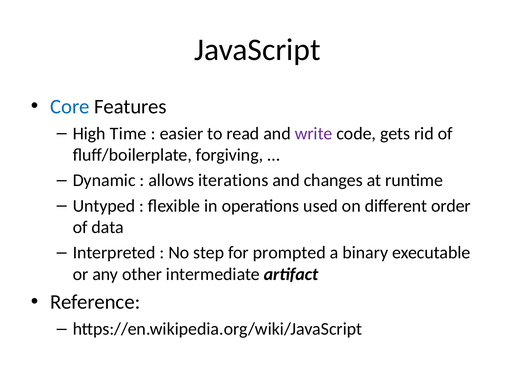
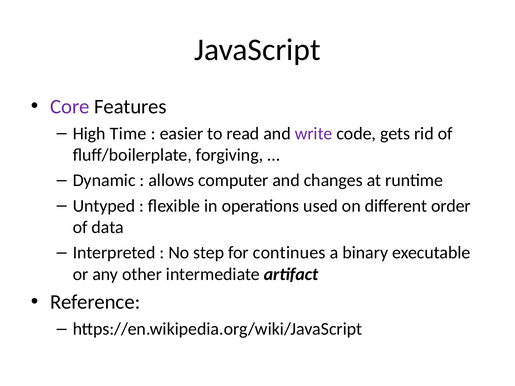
Core colour: blue -> purple
iterations: iterations -> computer
prompted: prompted -> continues
